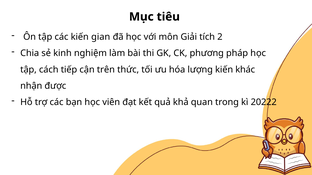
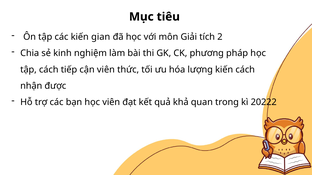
cận trên: trên -> viên
kiến khác: khác -> cách
